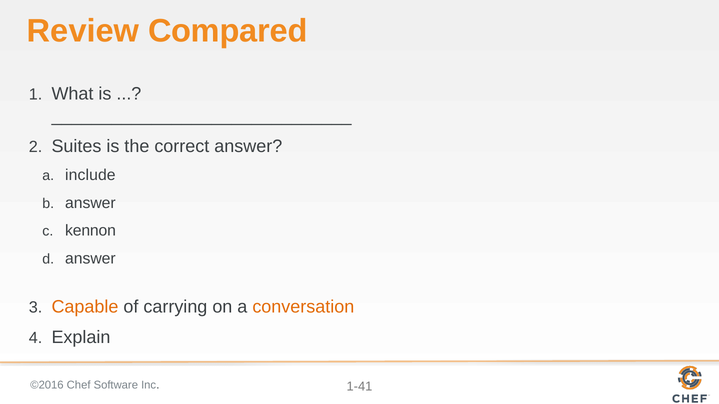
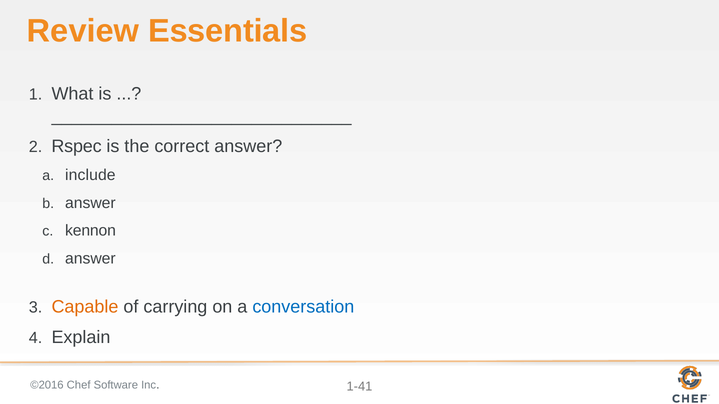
Compared: Compared -> Essentials
Suites: Suites -> Rspec
conversation colour: orange -> blue
